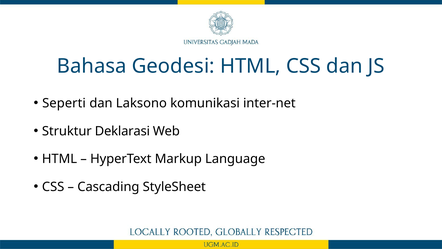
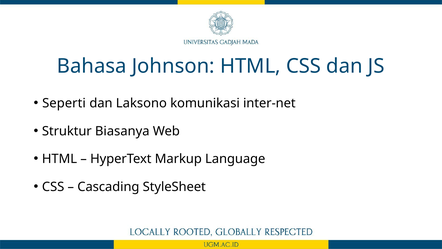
Geodesi: Geodesi -> Johnson
Deklarasi: Deklarasi -> Biasanya
